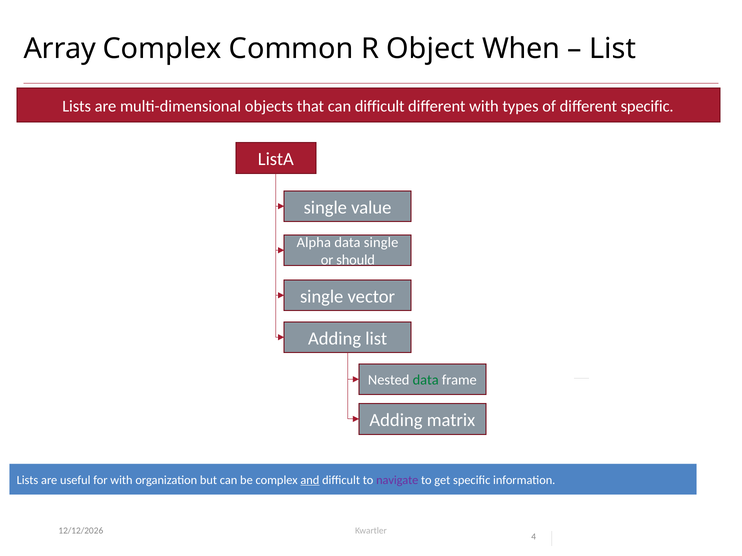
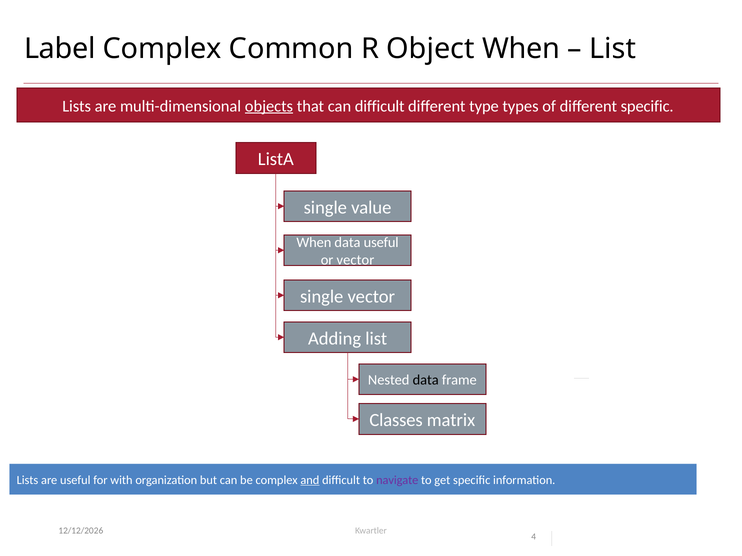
Array: Array -> Label
objects underline: none -> present
different with: with -> type
Alpha at (314, 243): Alpha -> When
data single: single -> useful
or should: should -> vector
data at (426, 381) colour: green -> black
Adding at (396, 421): Adding -> Classes
